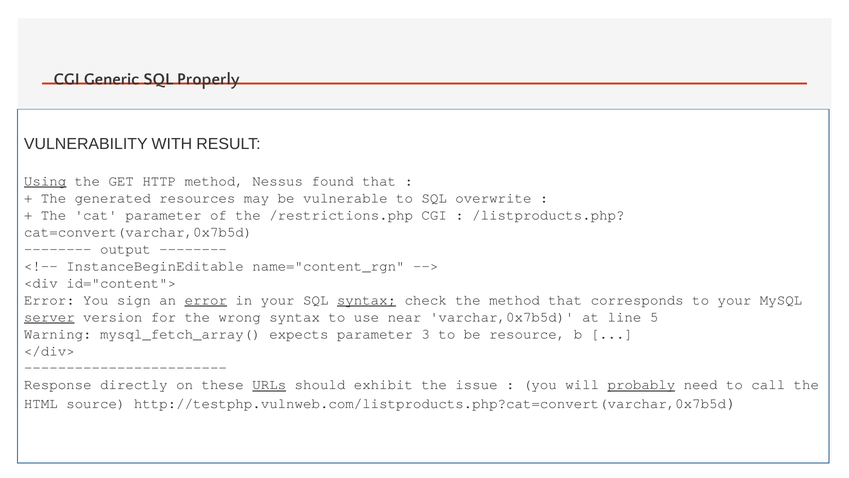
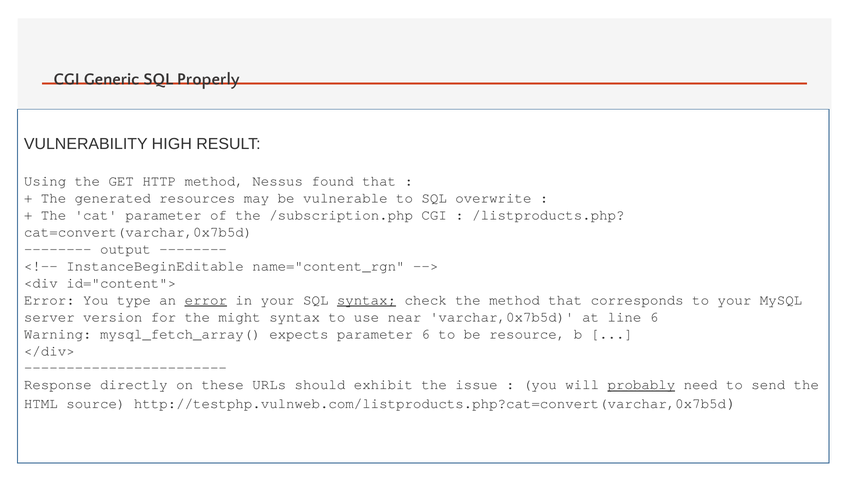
WITH: WITH -> HIGH
Using underline: present -> none
/restrictions.php: /restrictions.php -> /subscription.php
sign: sign -> type
server underline: present -> none
wrong: wrong -> might
line 5: 5 -> 6
parameter 3: 3 -> 6
URLs underline: present -> none
call: call -> send
